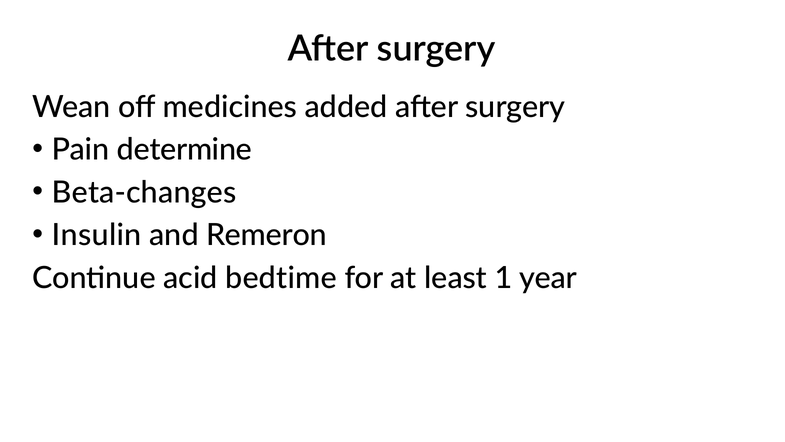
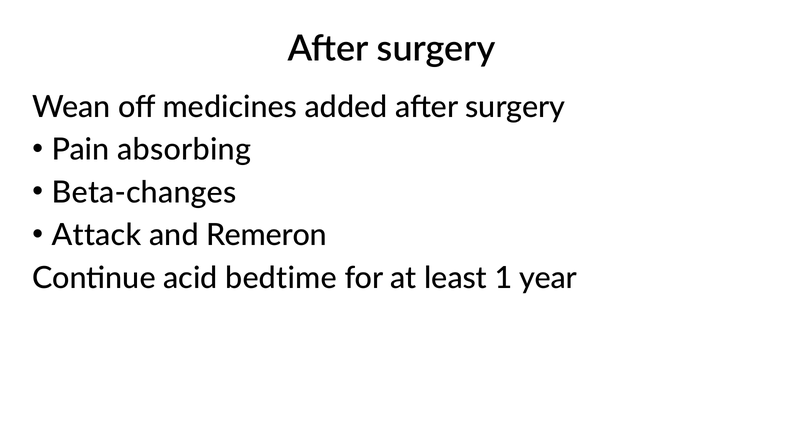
determine: determine -> absorbing
Insulin: Insulin -> Attack
